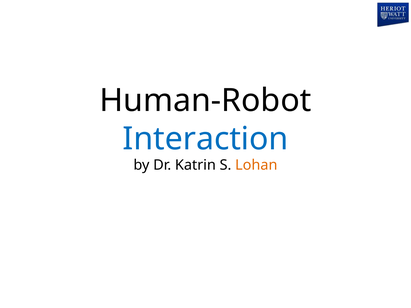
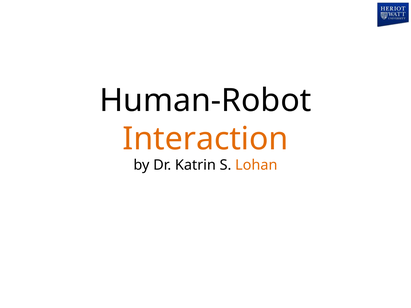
Interaction colour: blue -> orange
